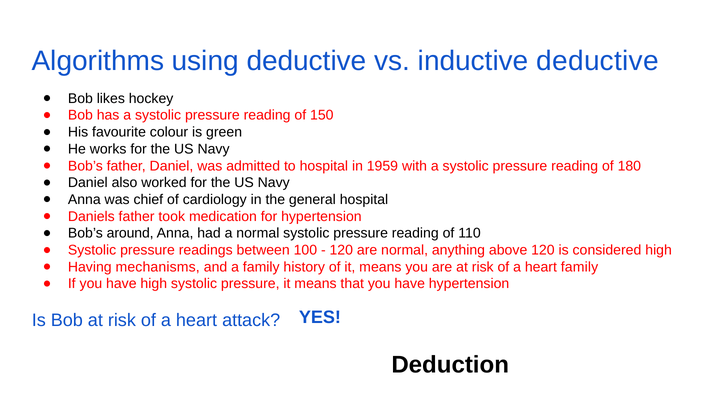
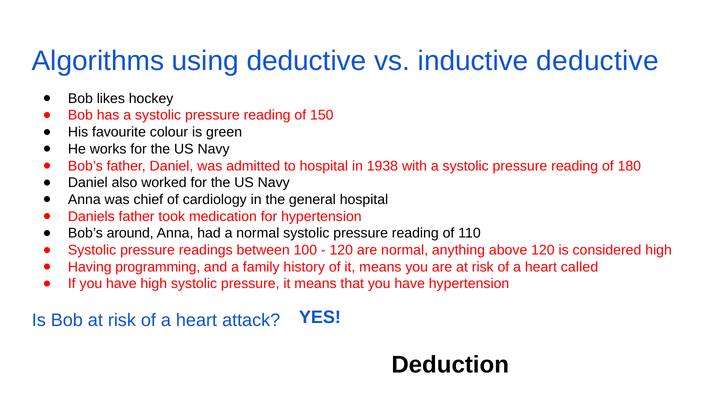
1959: 1959 -> 1938
mechanisms: mechanisms -> programming
heart family: family -> called
